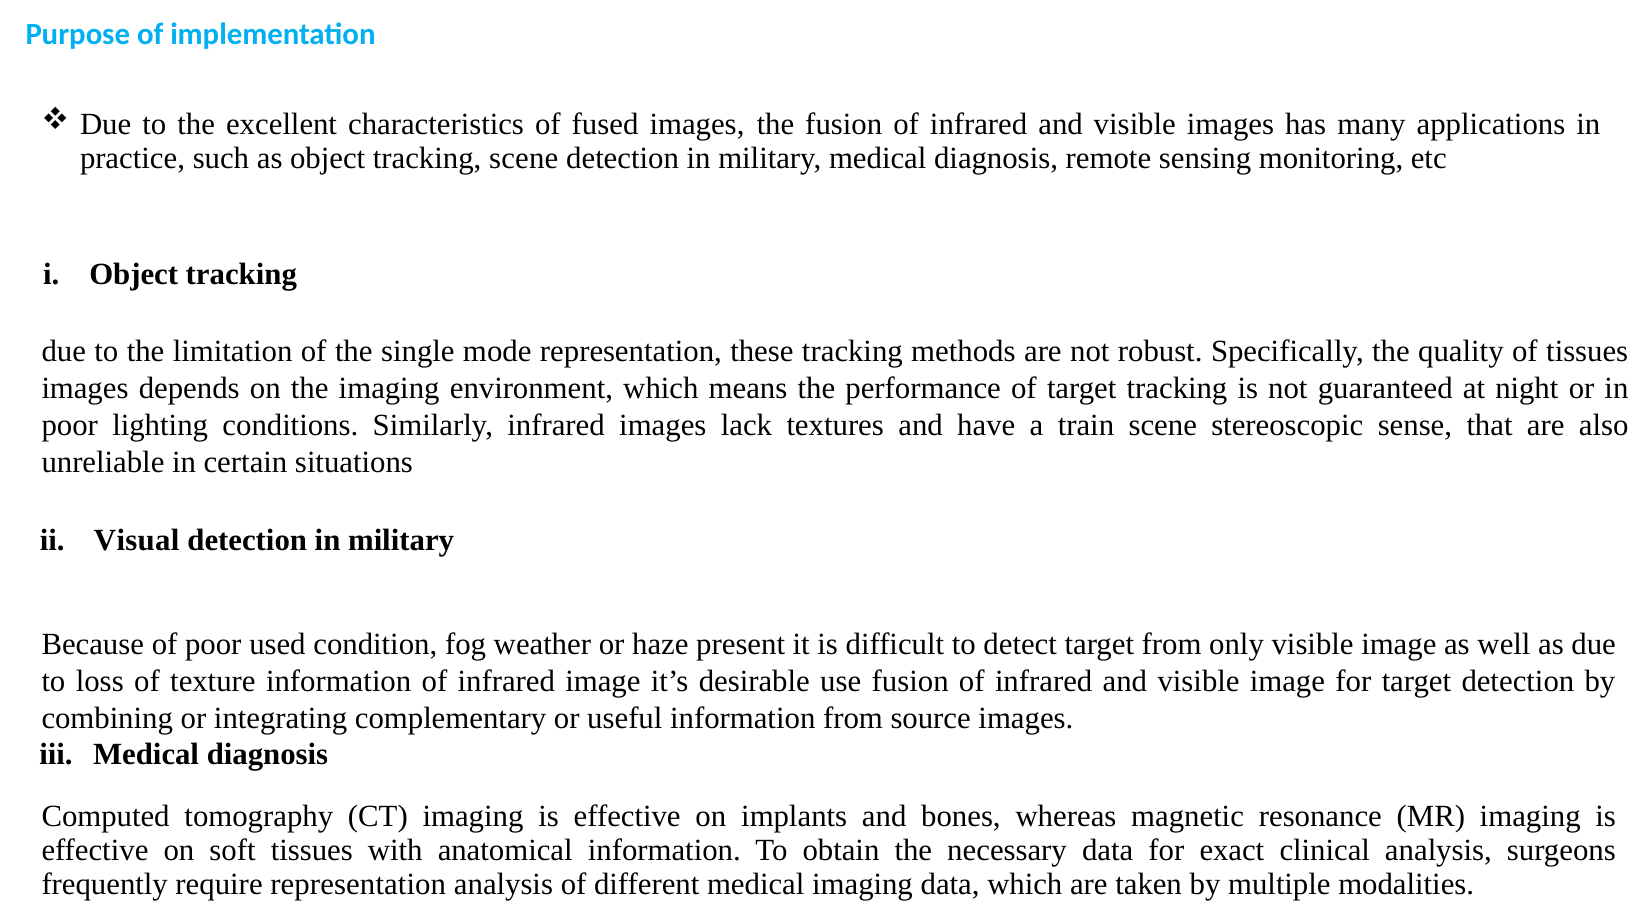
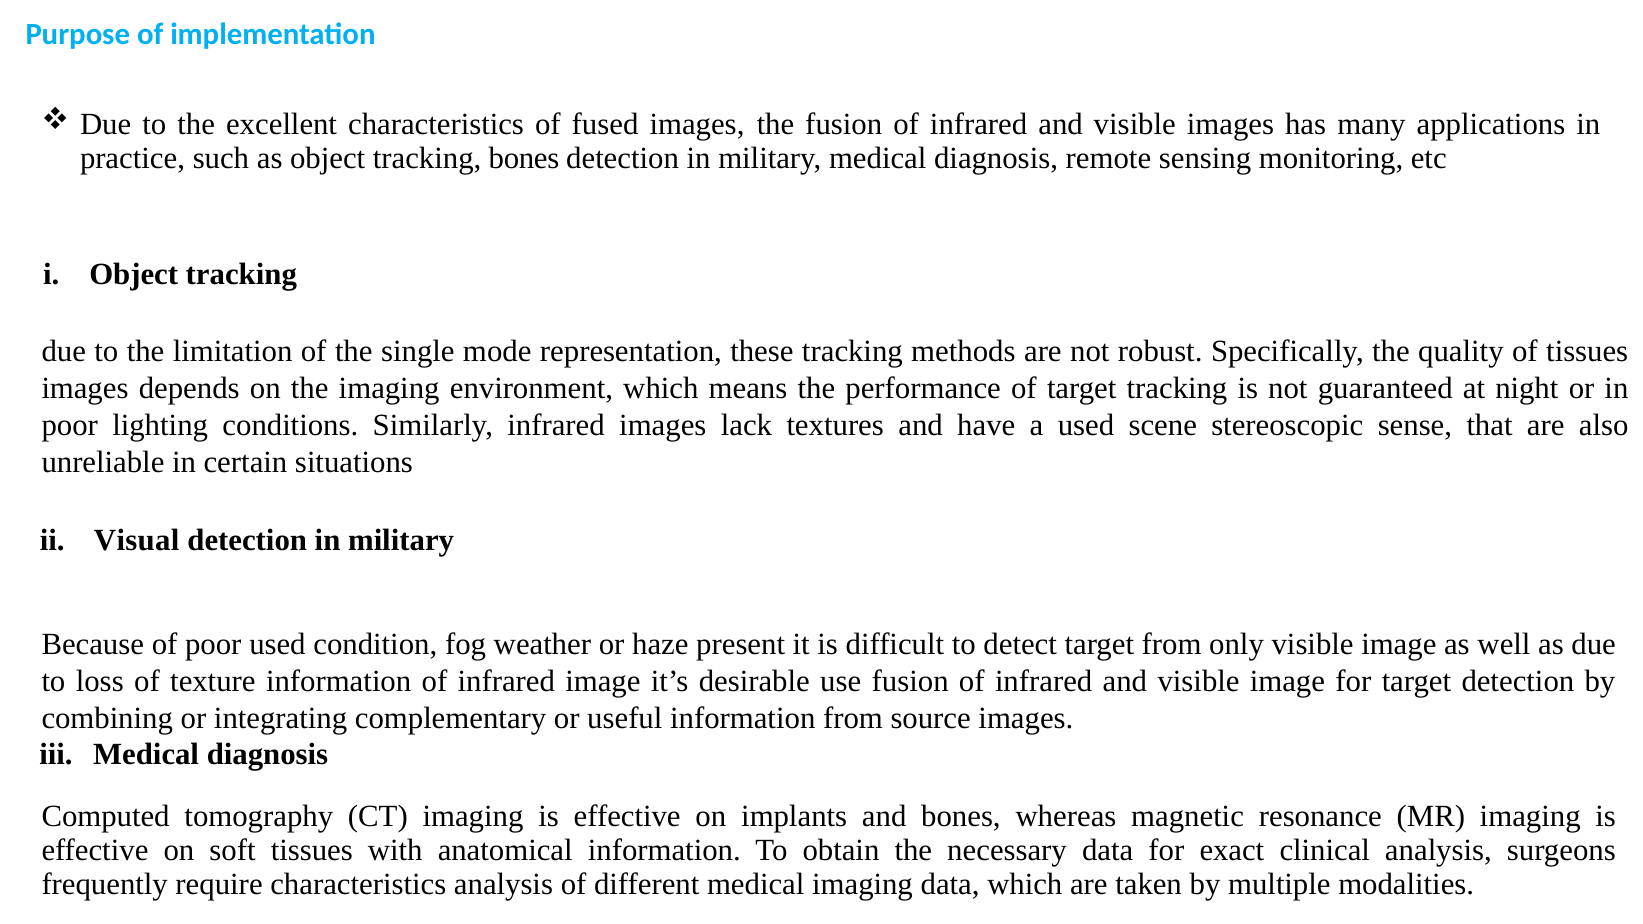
tracking scene: scene -> bones
a train: train -> used
require representation: representation -> characteristics
